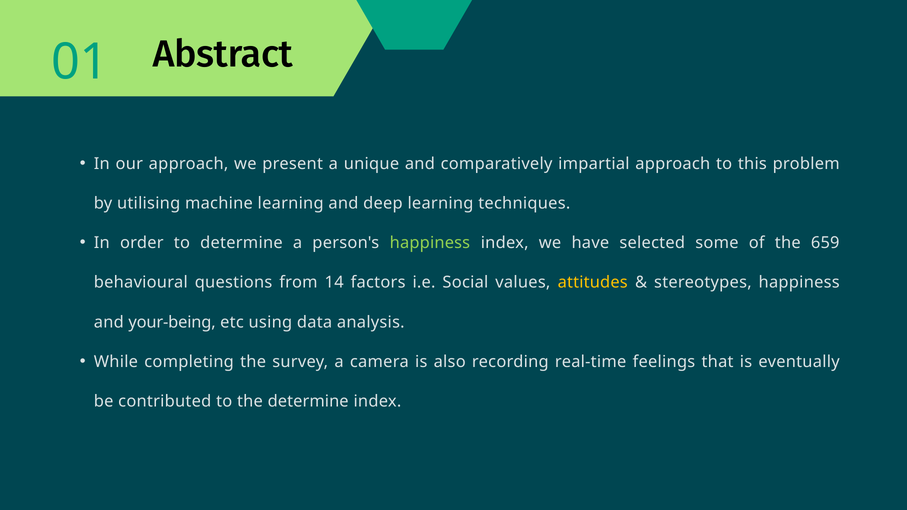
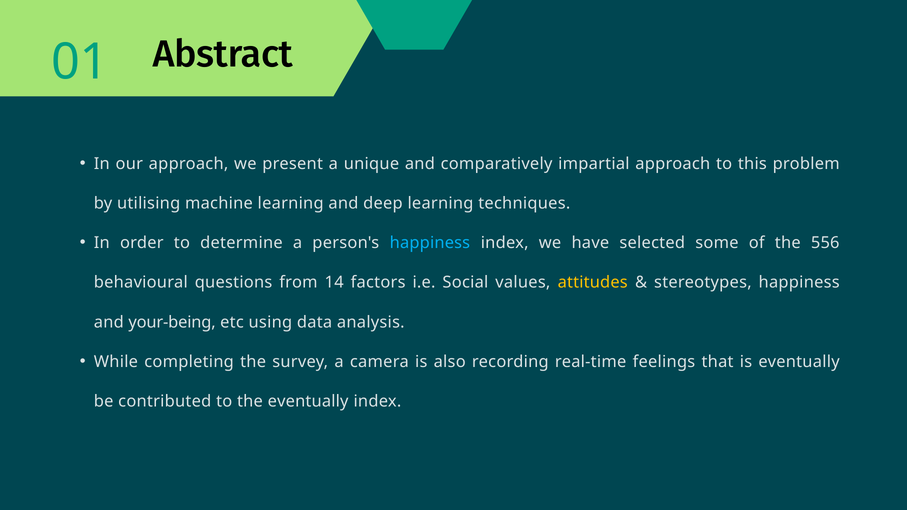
happiness at (430, 243) colour: light green -> light blue
659: 659 -> 556
the determine: determine -> eventually
